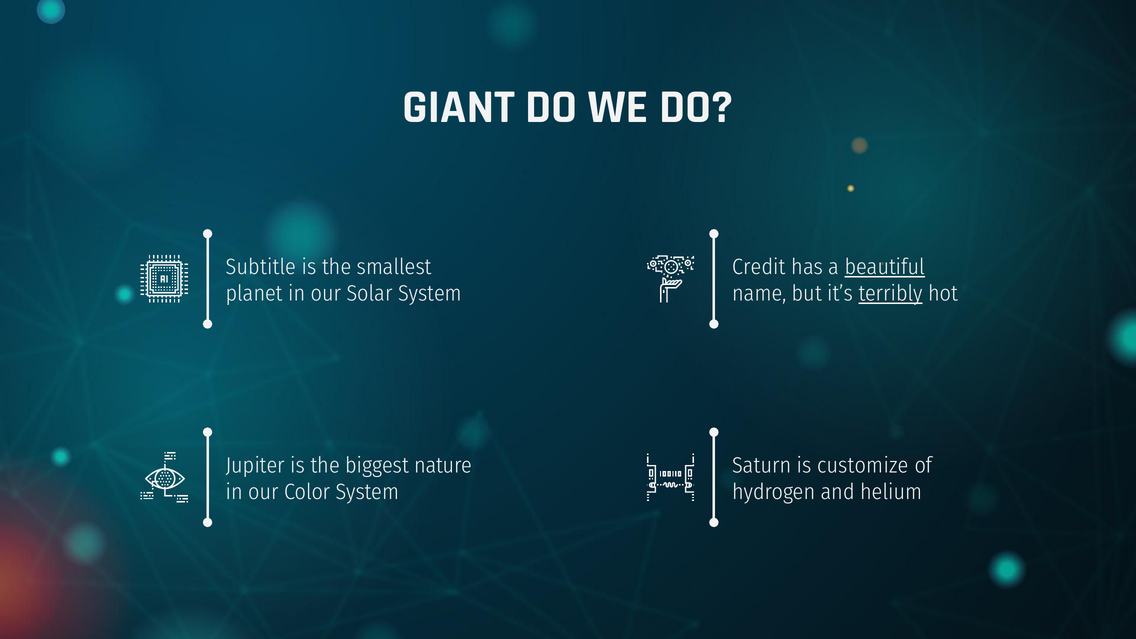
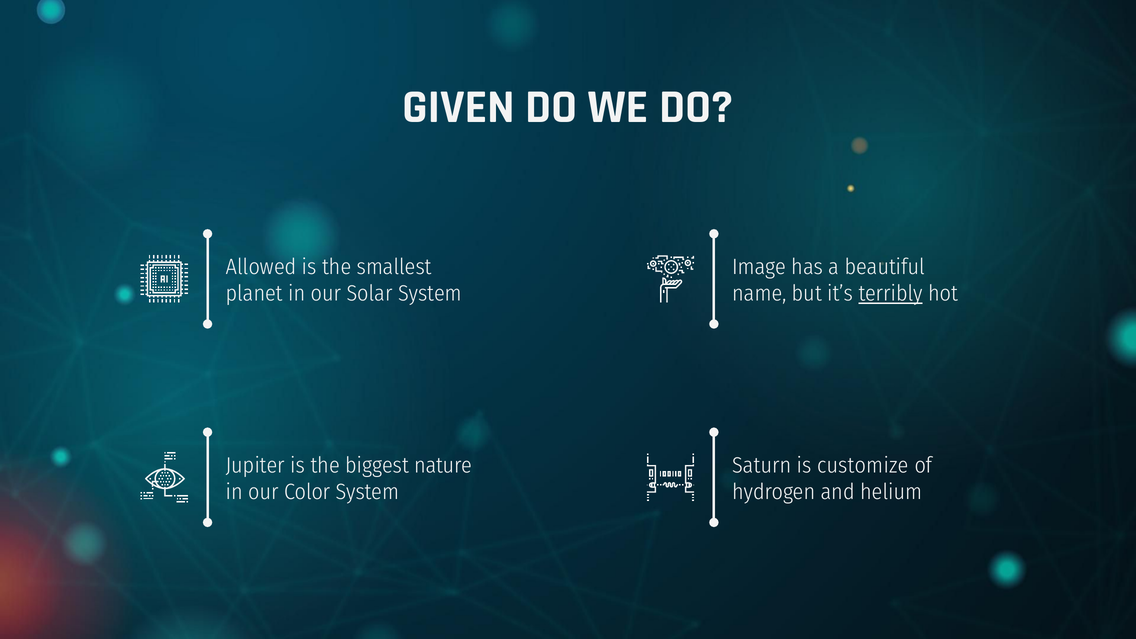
GIANT: GIANT -> GIVEN
Subtitle: Subtitle -> Allowed
Credit: Credit -> Image
beautiful underline: present -> none
